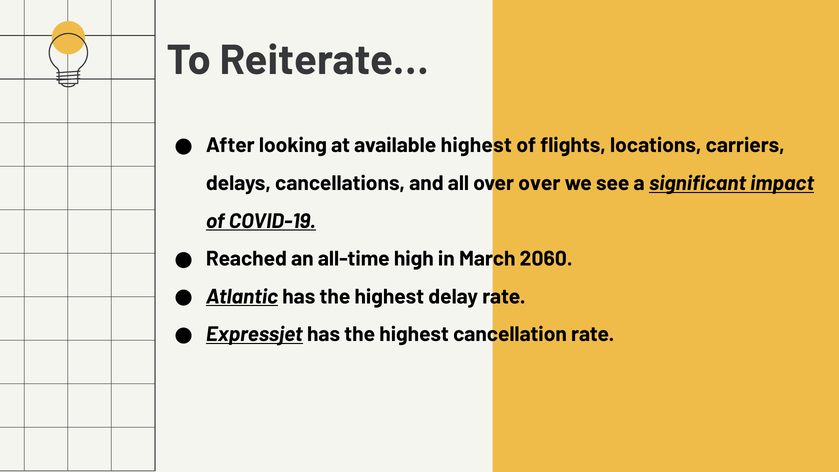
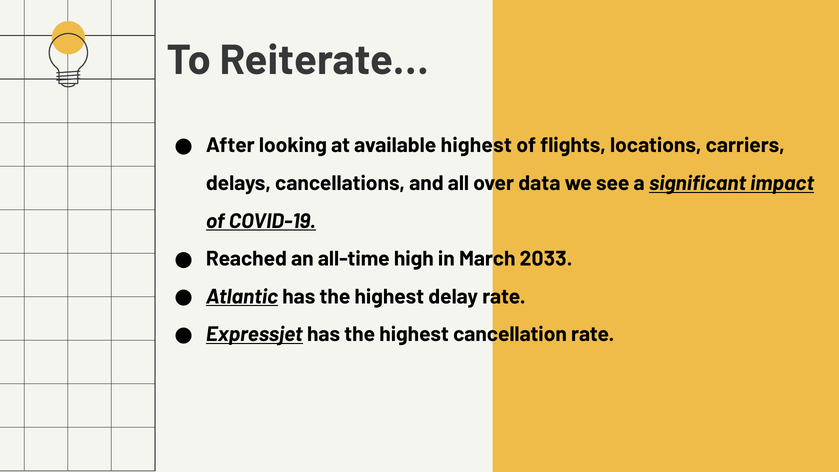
over over: over -> data
2060: 2060 -> 2033
